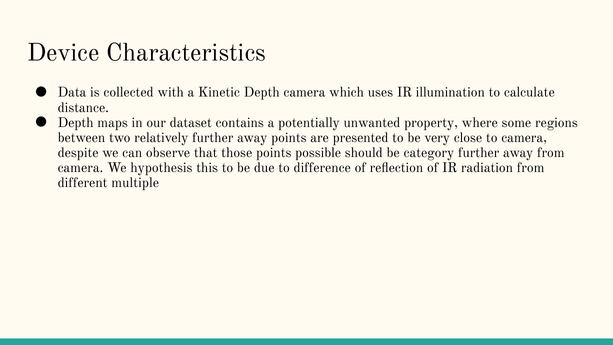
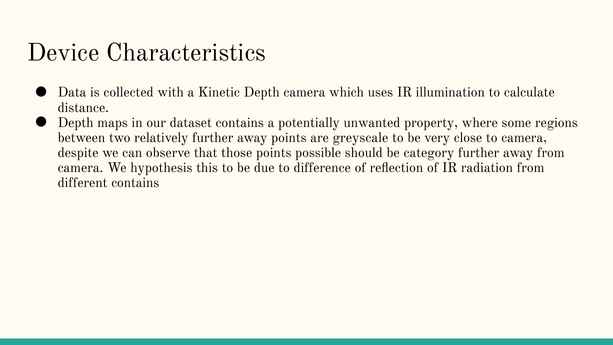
presented: presented -> greyscale
different multiple: multiple -> contains
